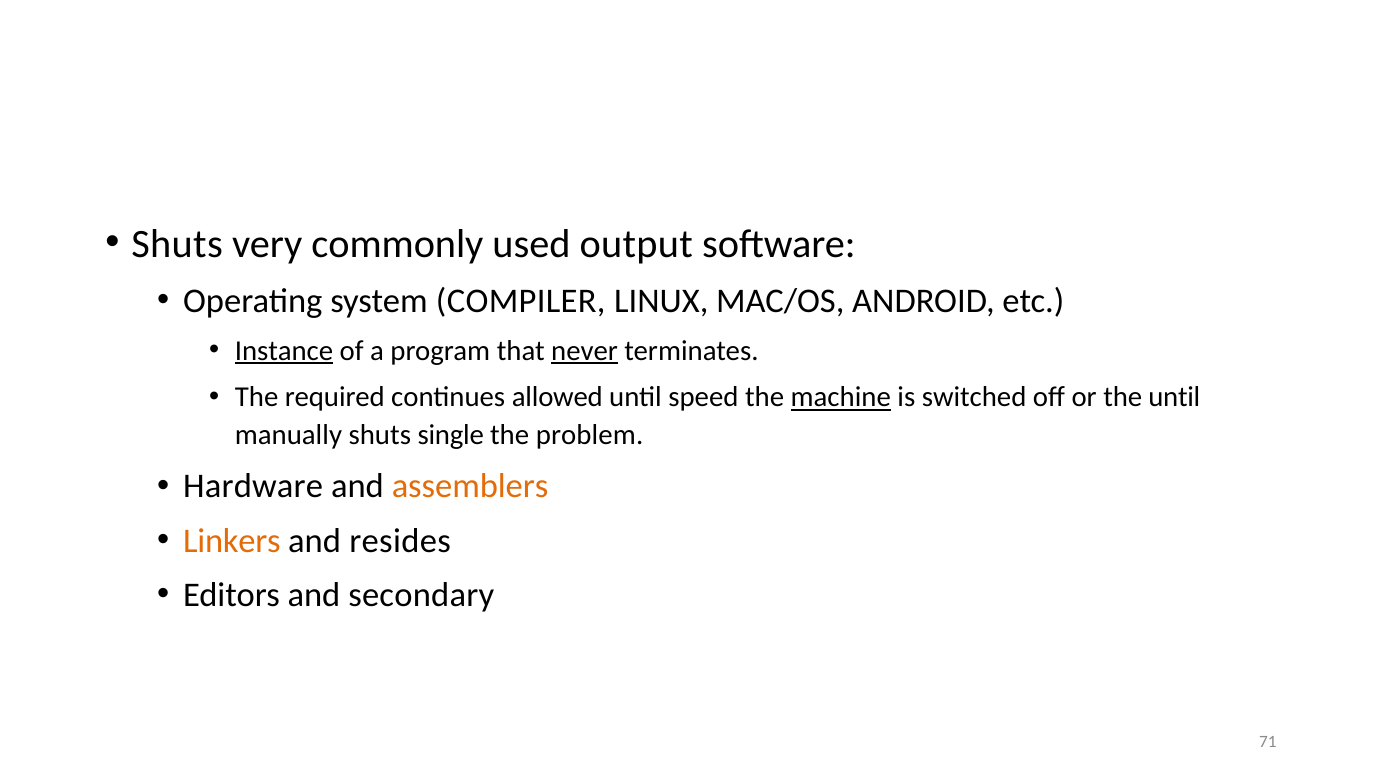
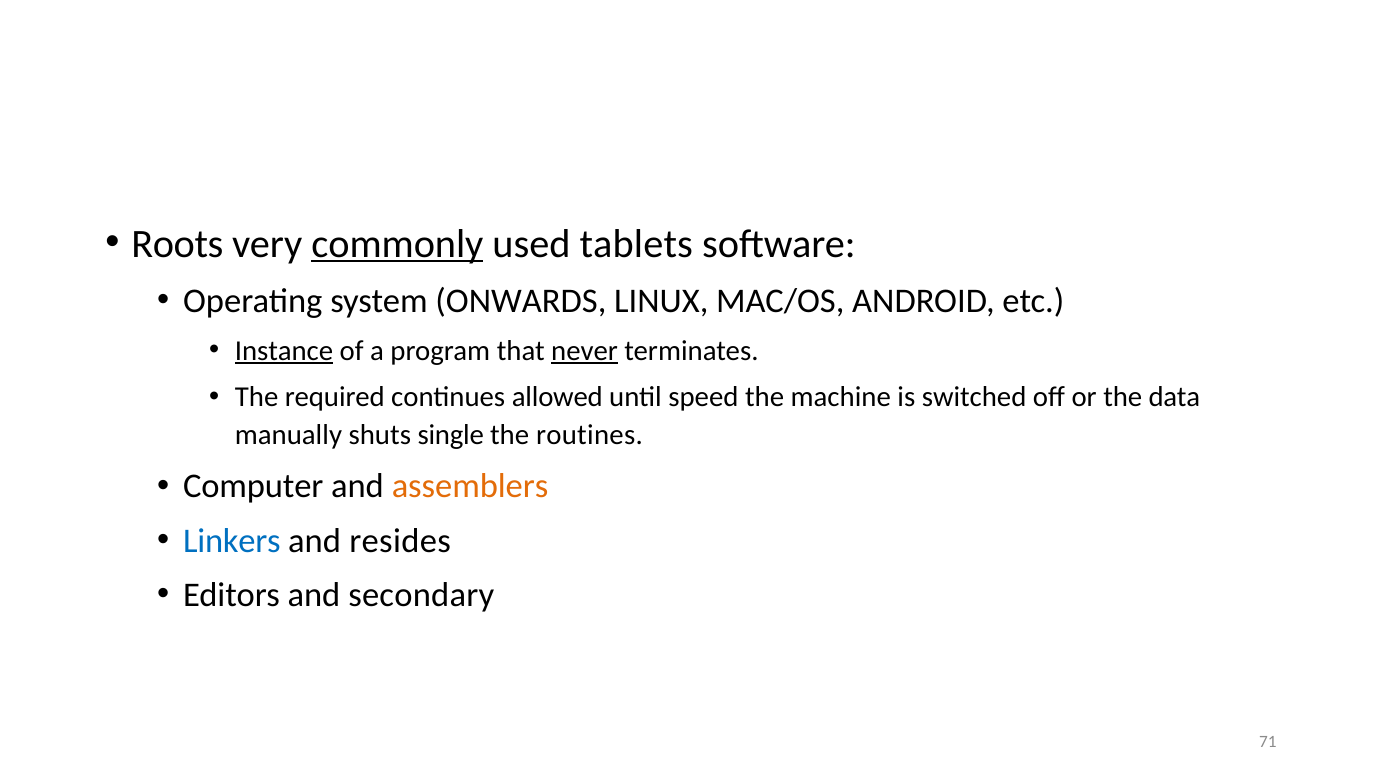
Shuts at (177, 244): Shuts -> Roots
commonly underline: none -> present
output: output -> tablets
COMPILER: COMPILER -> ONWARDS
machine underline: present -> none
the until: until -> data
problem: problem -> routines
Hardware: Hardware -> Computer
Linkers colour: orange -> blue
